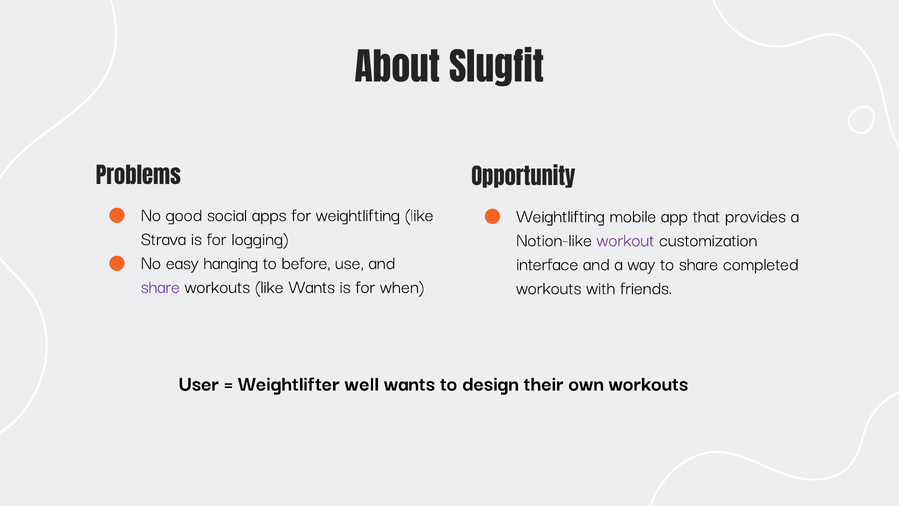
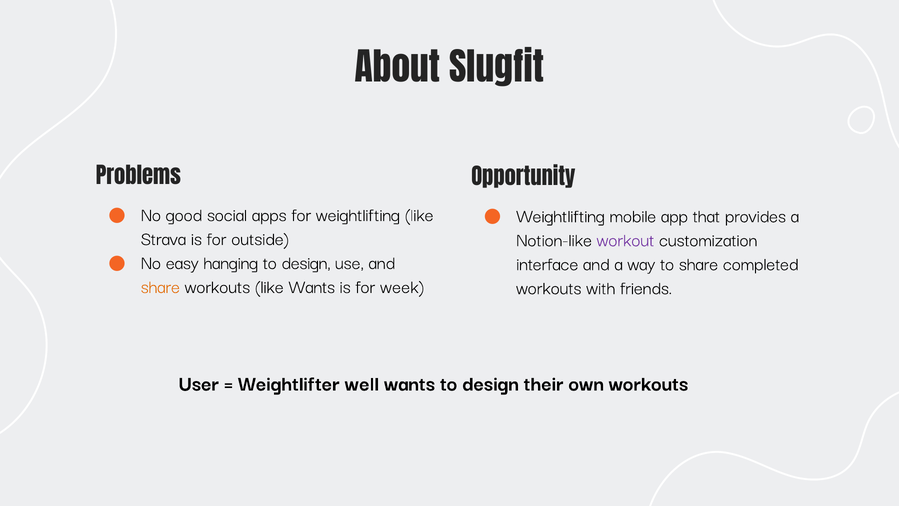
logging: logging -> outside
before at (306, 262): before -> design
share at (160, 286) colour: purple -> orange
when: when -> week
